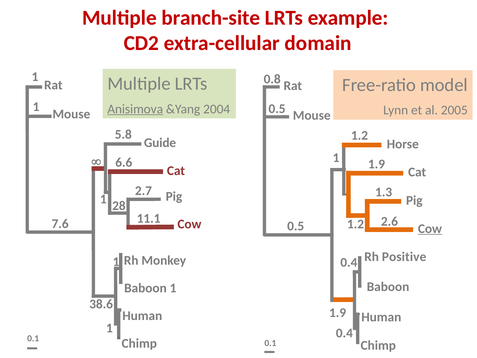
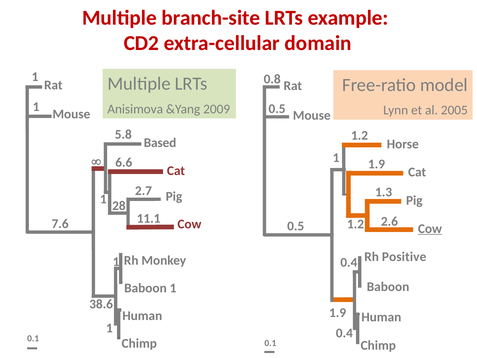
Anisimova underline: present -> none
2004: 2004 -> 2009
Guide: Guide -> Based
